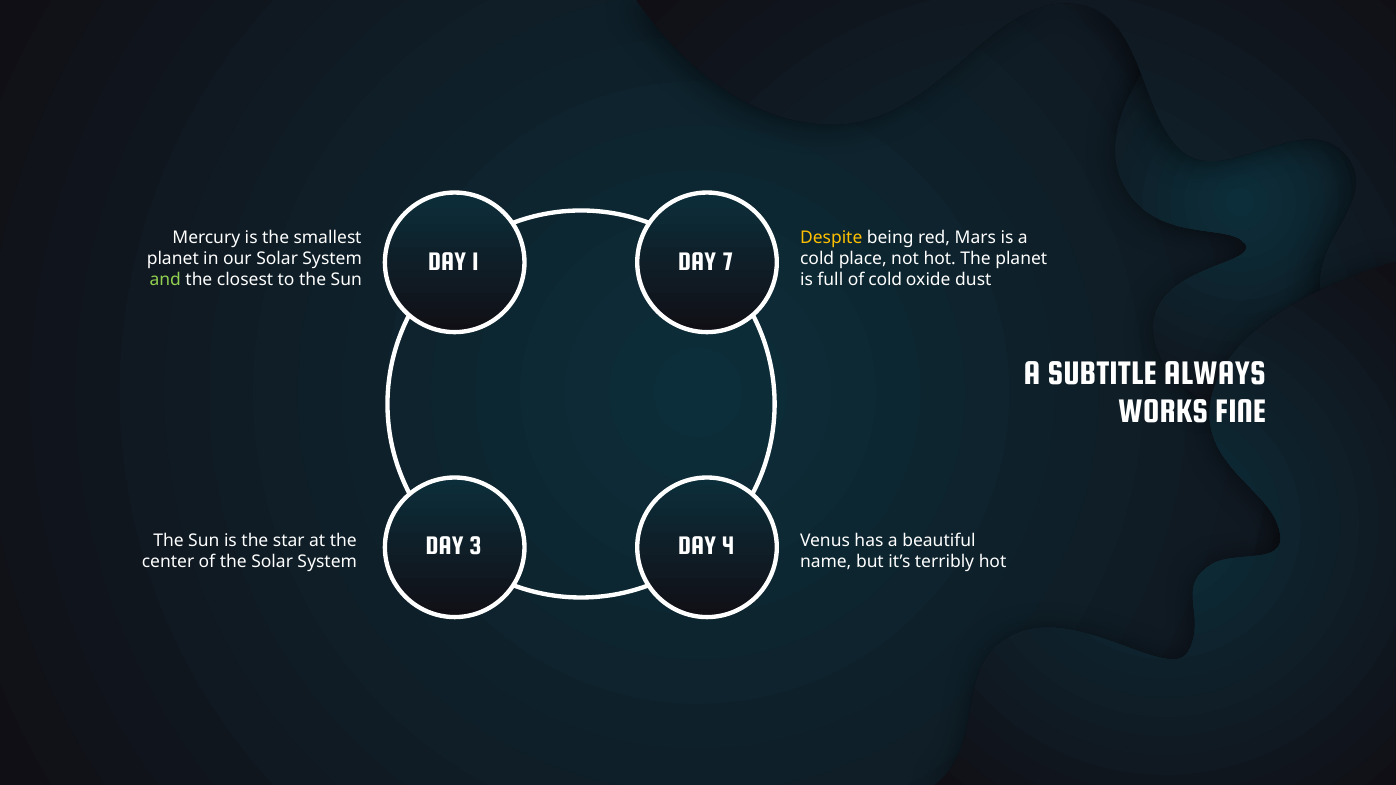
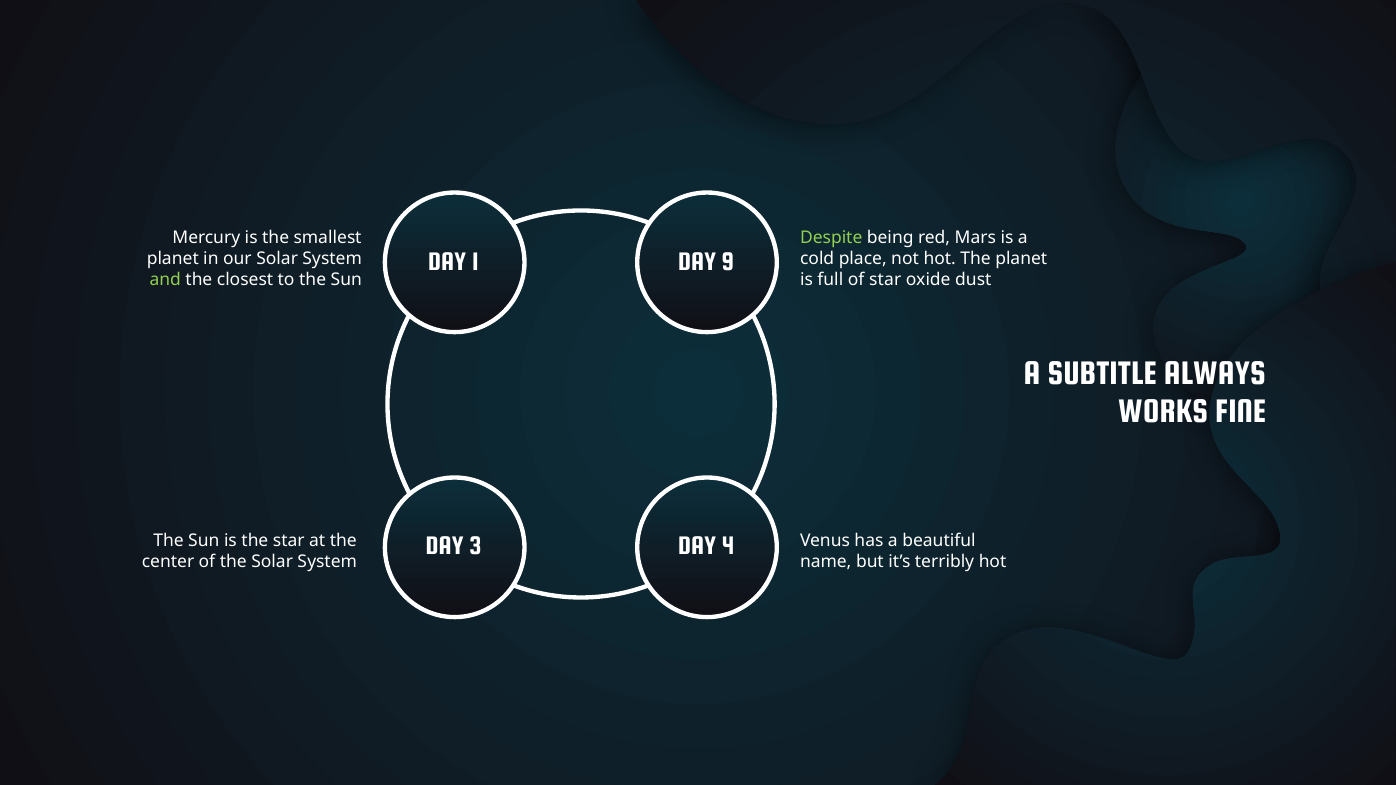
Despite colour: yellow -> light green
7: 7 -> 9
of cold: cold -> star
